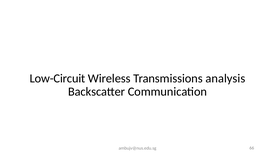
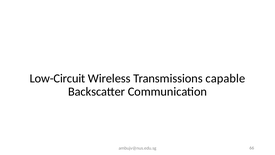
analysis: analysis -> capable
